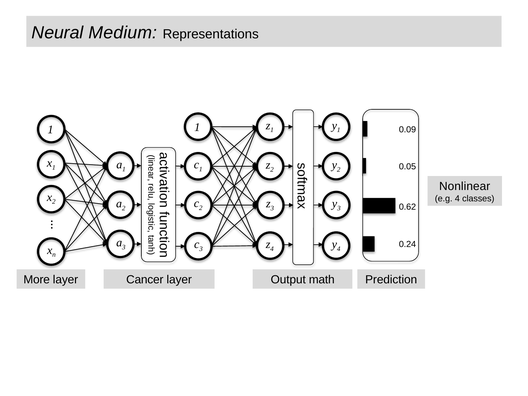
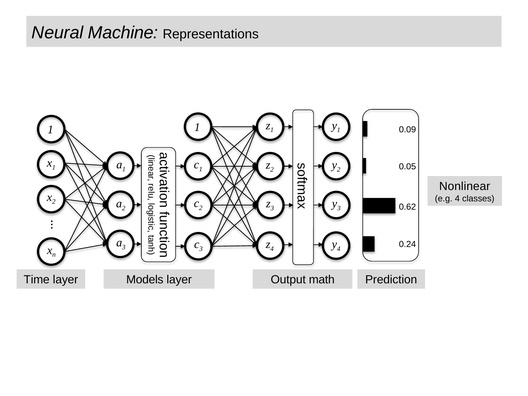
Medium: Medium -> Machine
More: More -> Time
Cancer: Cancer -> Models
